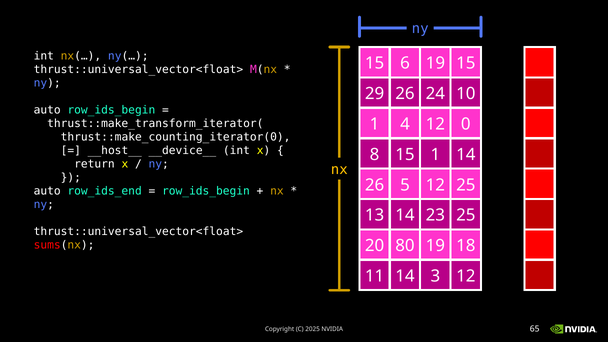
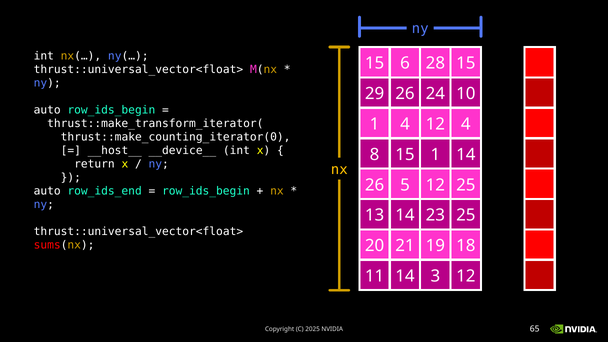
6 19: 19 -> 28
12 0: 0 -> 4
80: 80 -> 21
